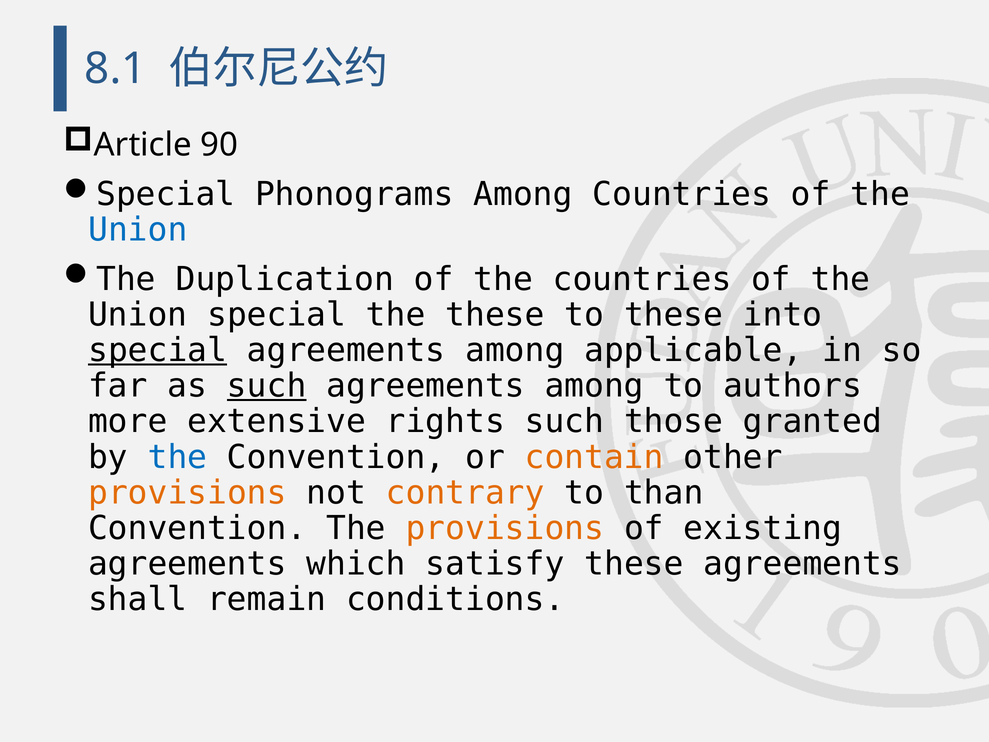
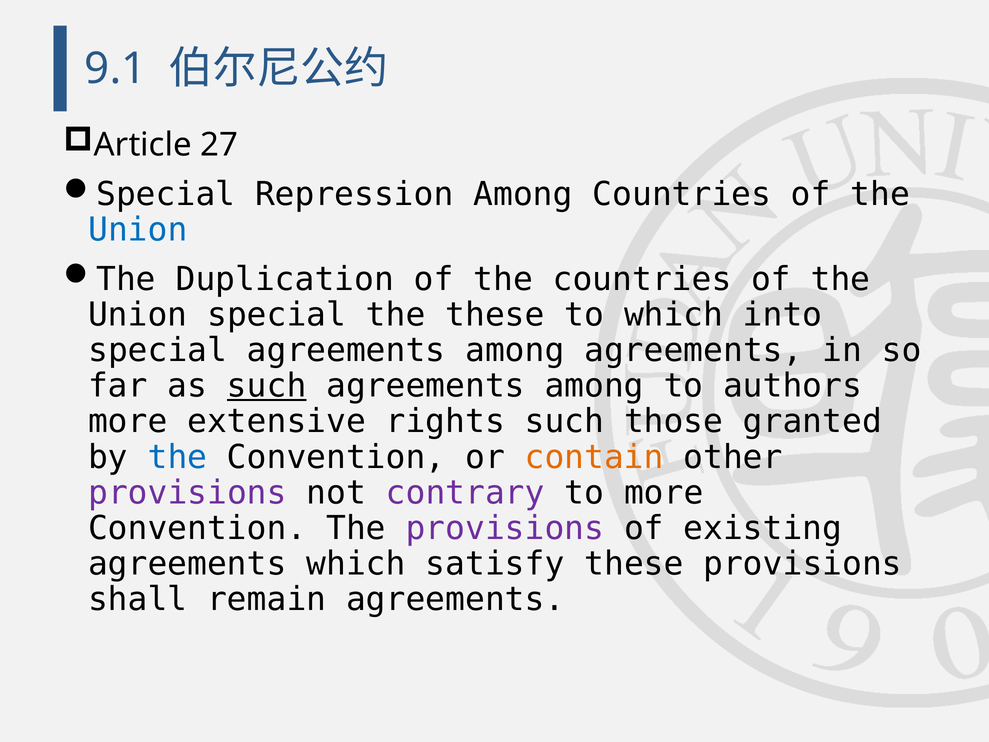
8.1: 8.1 -> 9.1
90: 90 -> 27
Phonograms: Phonograms -> Repression
to these: these -> which
special at (158, 350) underline: present -> none
among applicable: applicable -> agreements
provisions at (187, 493) colour: orange -> purple
contrary colour: orange -> purple
to than: than -> more
provisions at (505, 528) colour: orange -> purple
these agreements: agreements -> provisions
remain conditions: conditions -> agreements
